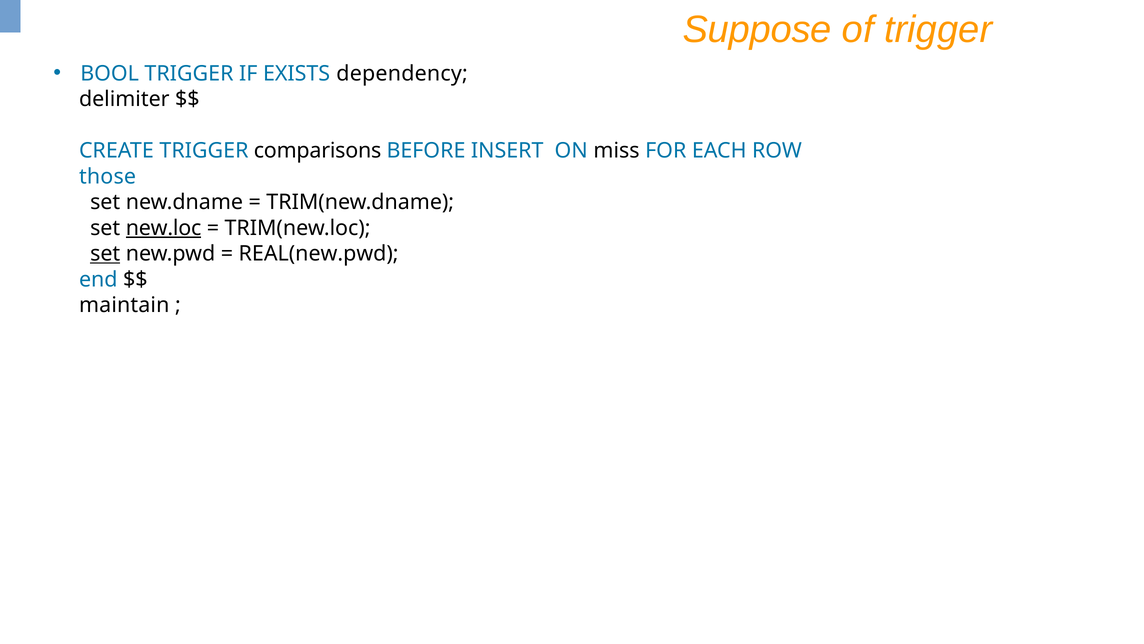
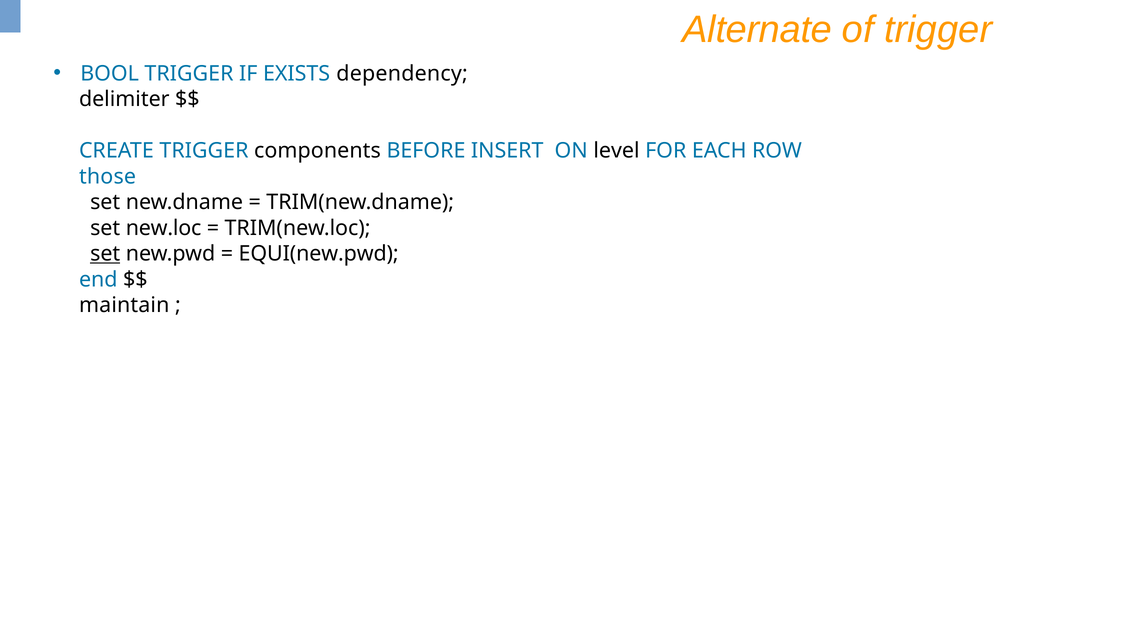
Suppose: Suppose -> Alternate
comparisons: comparisons -> components
miss: miss -> level
new.loc underline: present -> none
REAL(new.pwd: REAL(new.pwd -> EQUI(new.pwd
